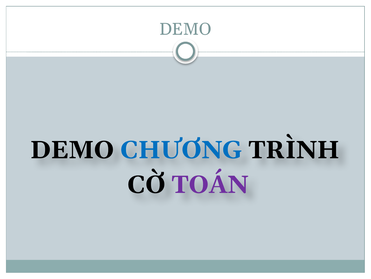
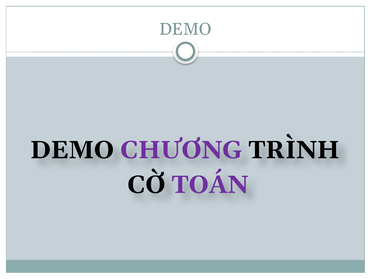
CHƯƠNG colour: blue -> purple
